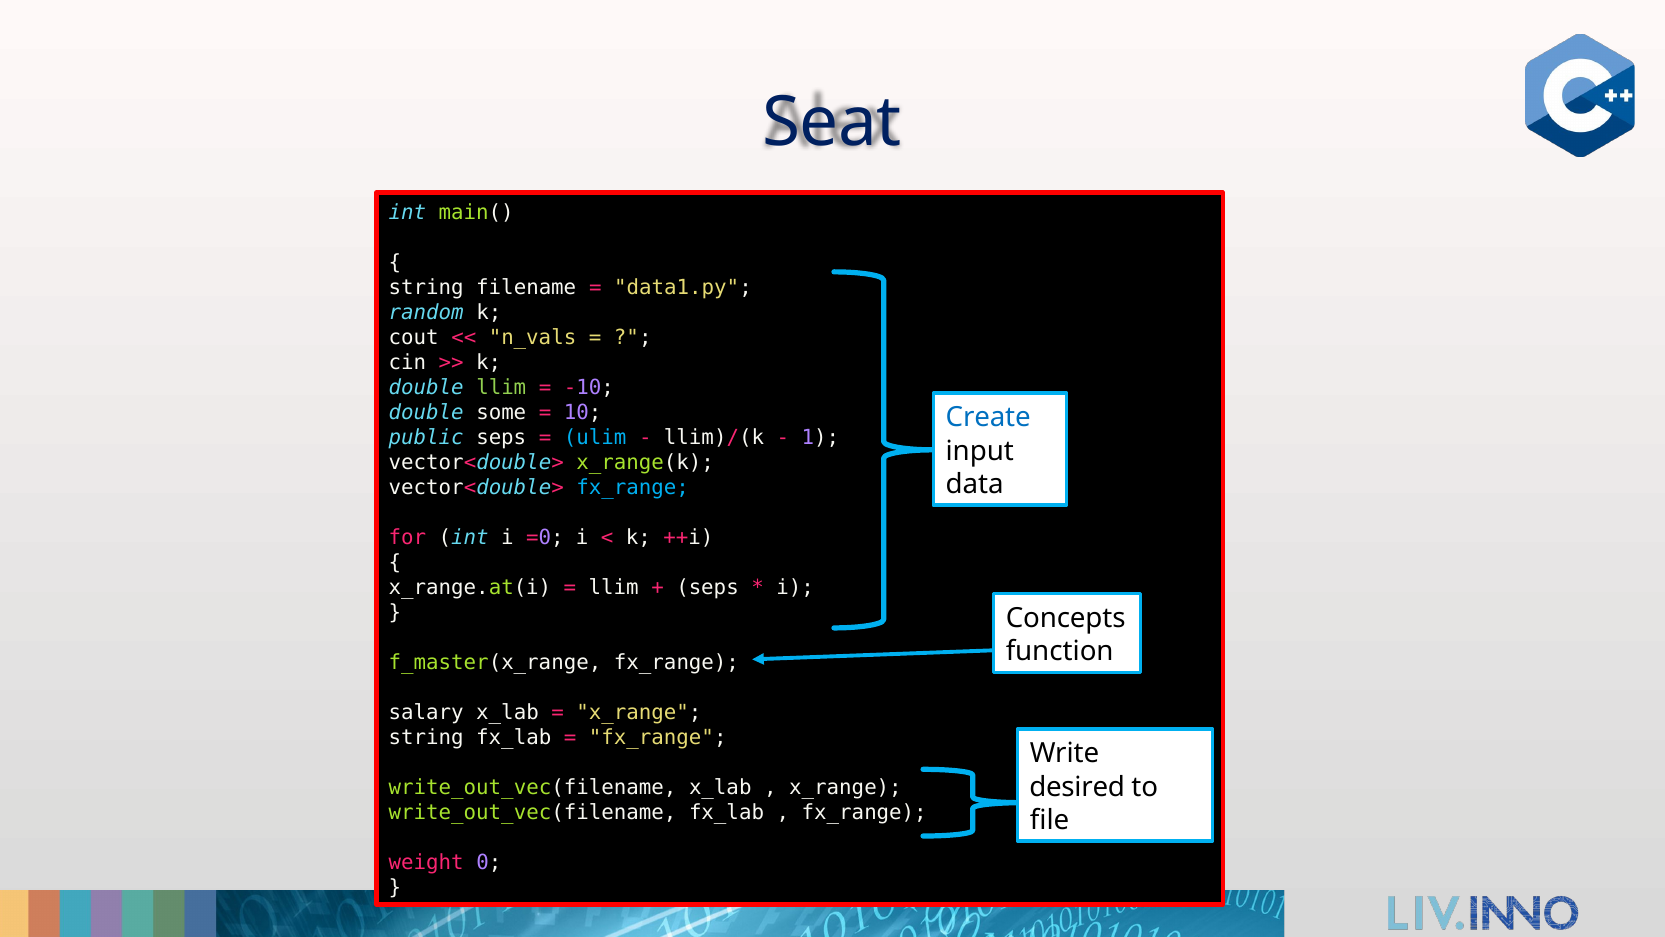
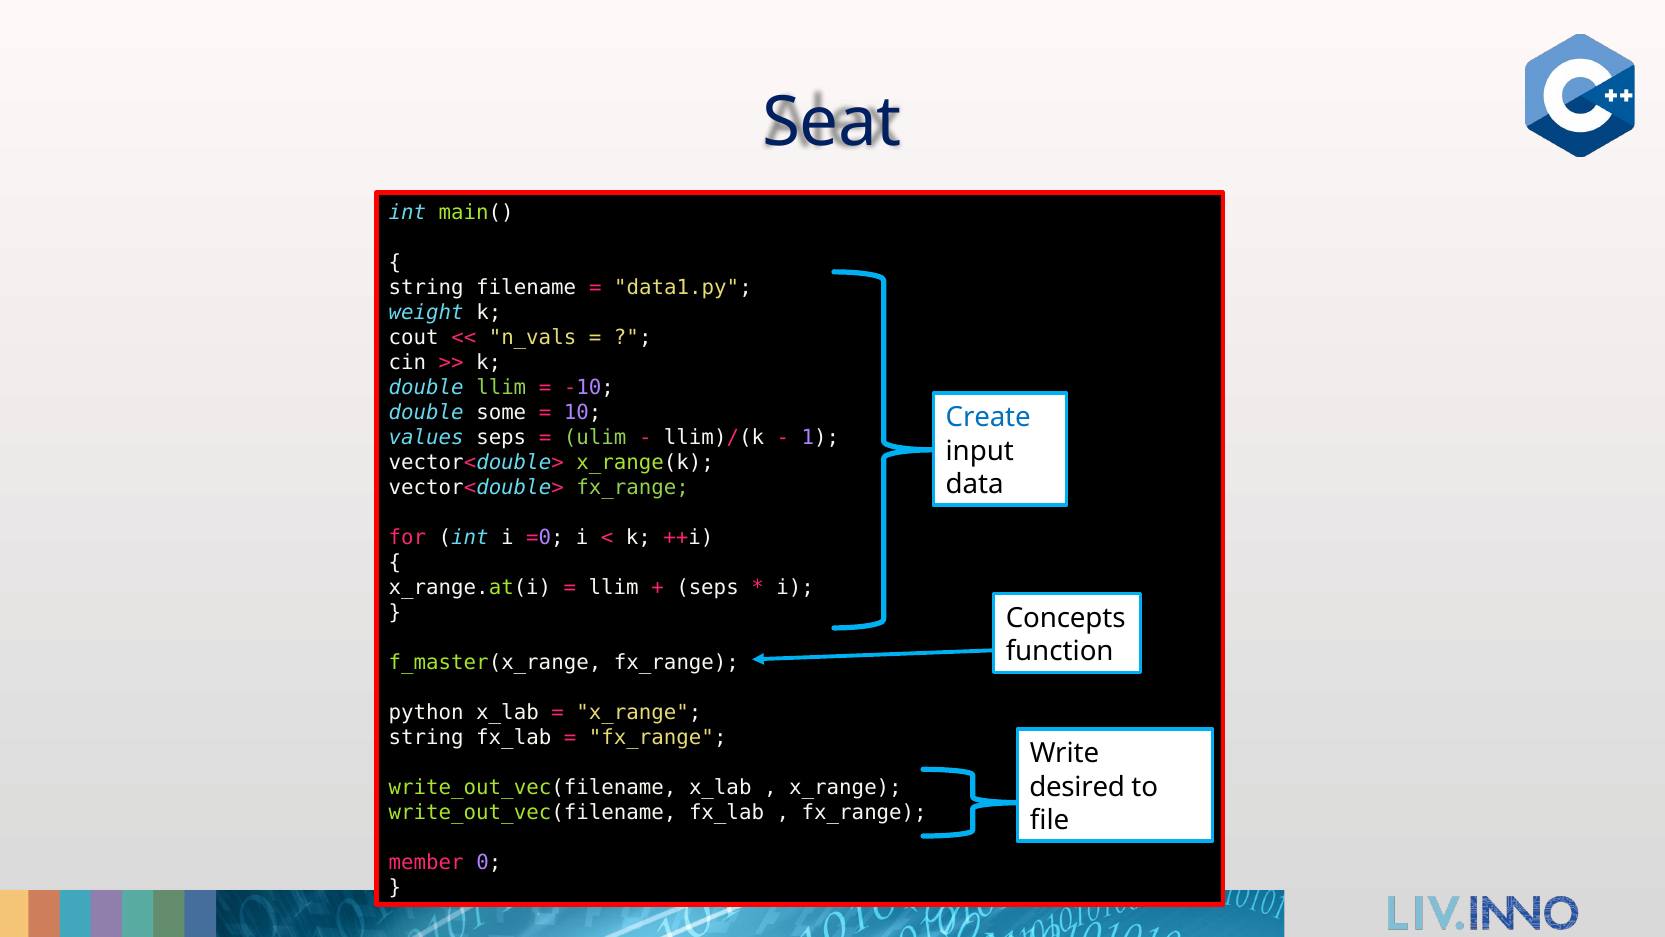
random: random -> weight
public: public -> values
ulim colour: light blue -> light green
fx_range at (633, 487) colour: light blue -> light green
salary: salary -> python
weight: weight -> member
